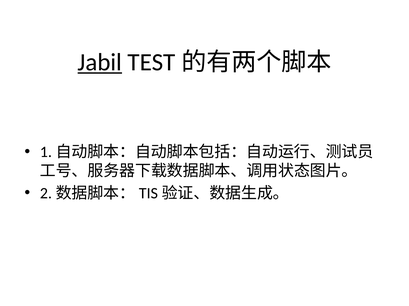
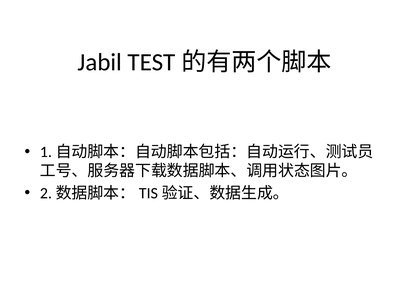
Jabil underline: present -> none
